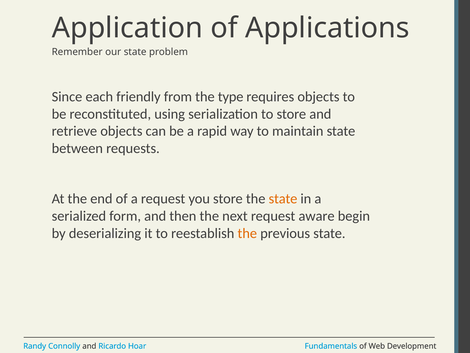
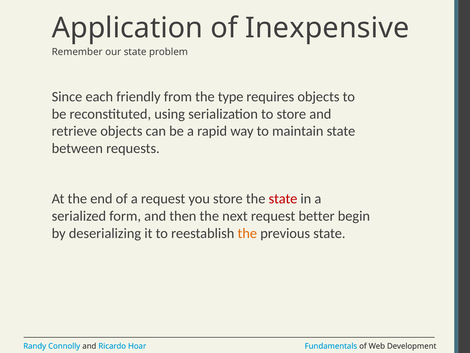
Applications: Applications -> Inexpensive
state at (283, 199) colour: orange -> red
aware: aware -> better
